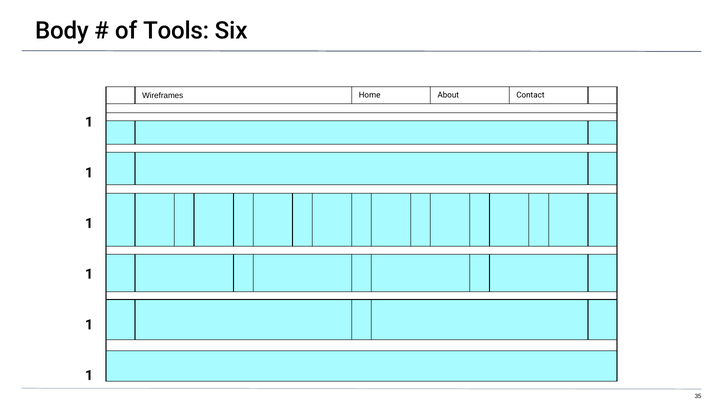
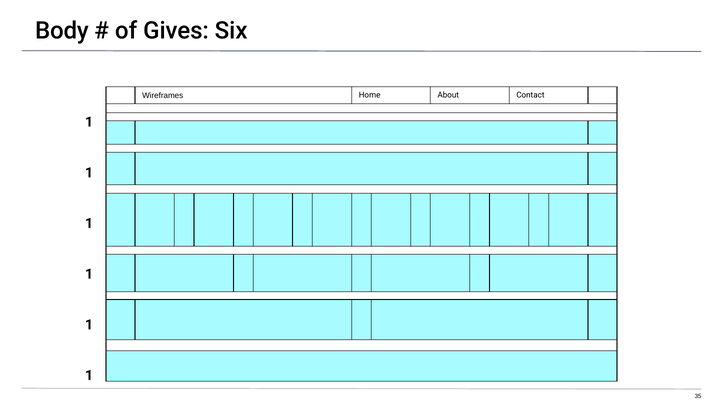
Tools: Tools -> Gives
